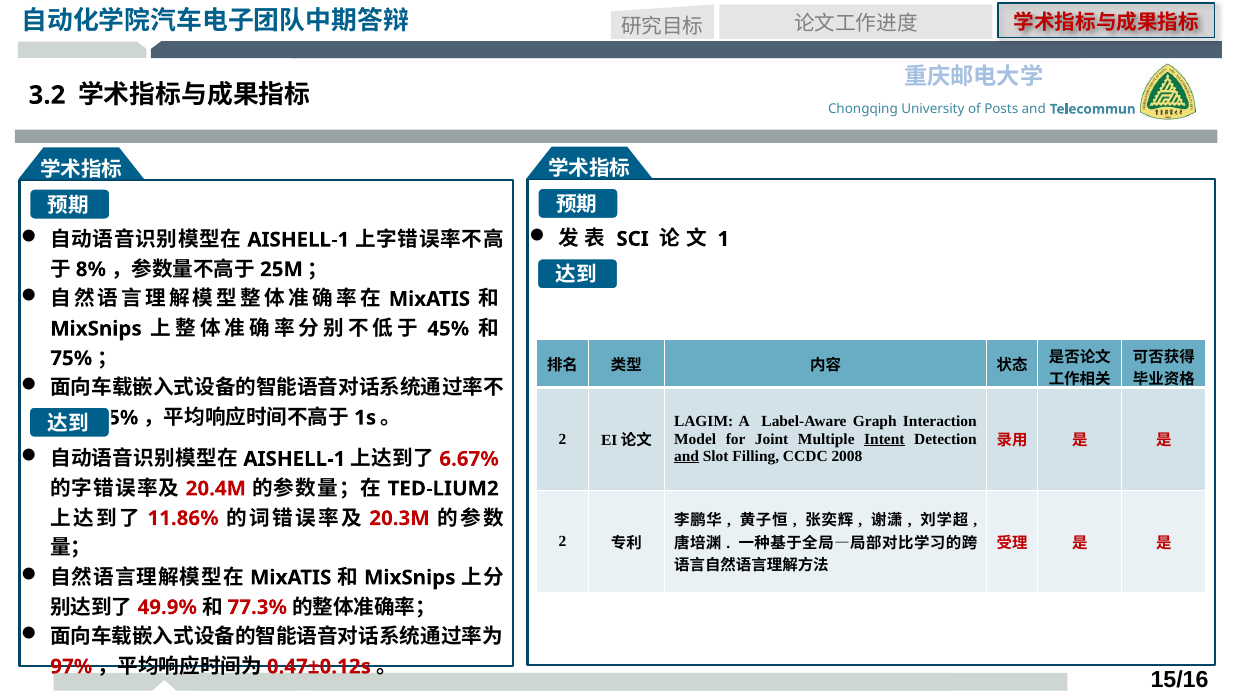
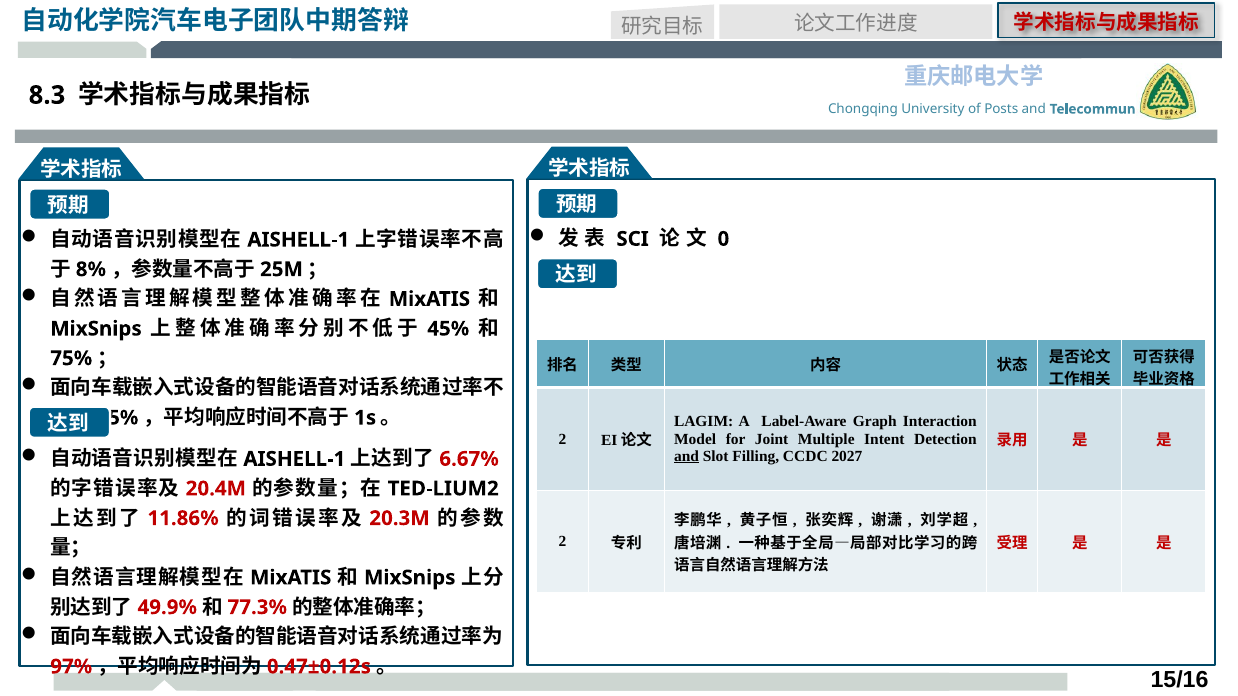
3.2: 3.2 -> 8.3
1: 1 -> 0
Intent underline: present -> none
2008: 2008 -> 2027
